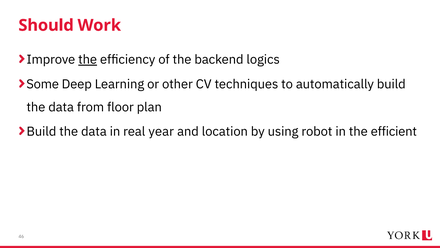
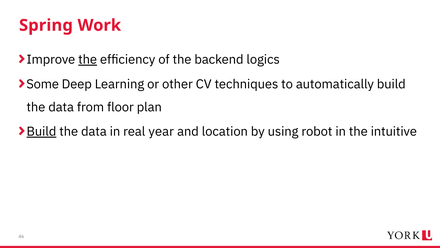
Should: Should -> Spring
Build at (41, 131) underline: none -> present
efficient: efficient -> intuitive
